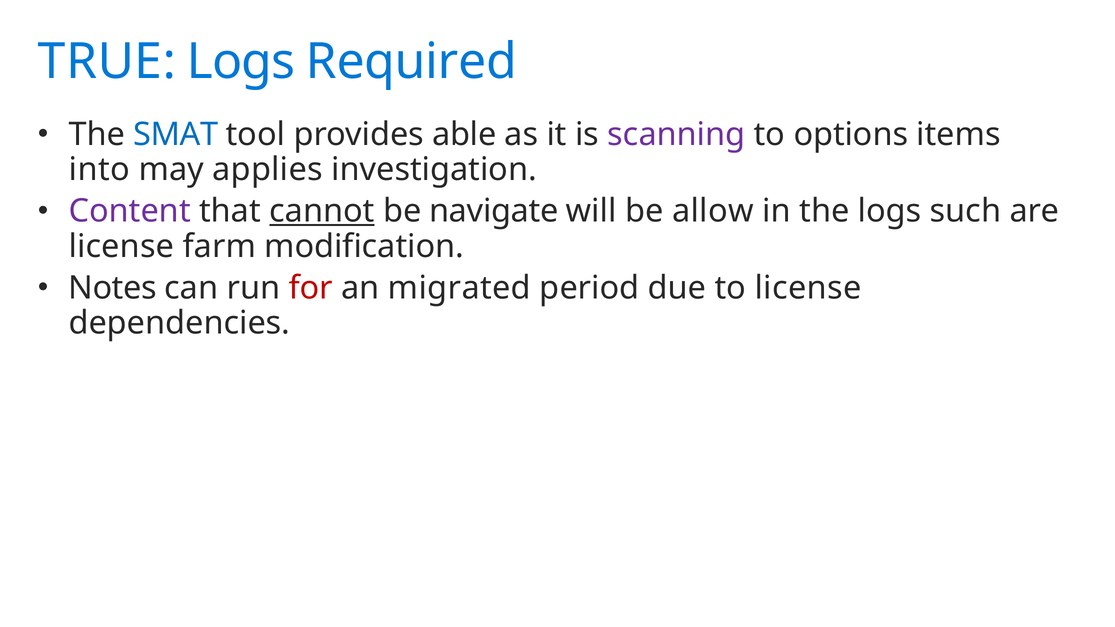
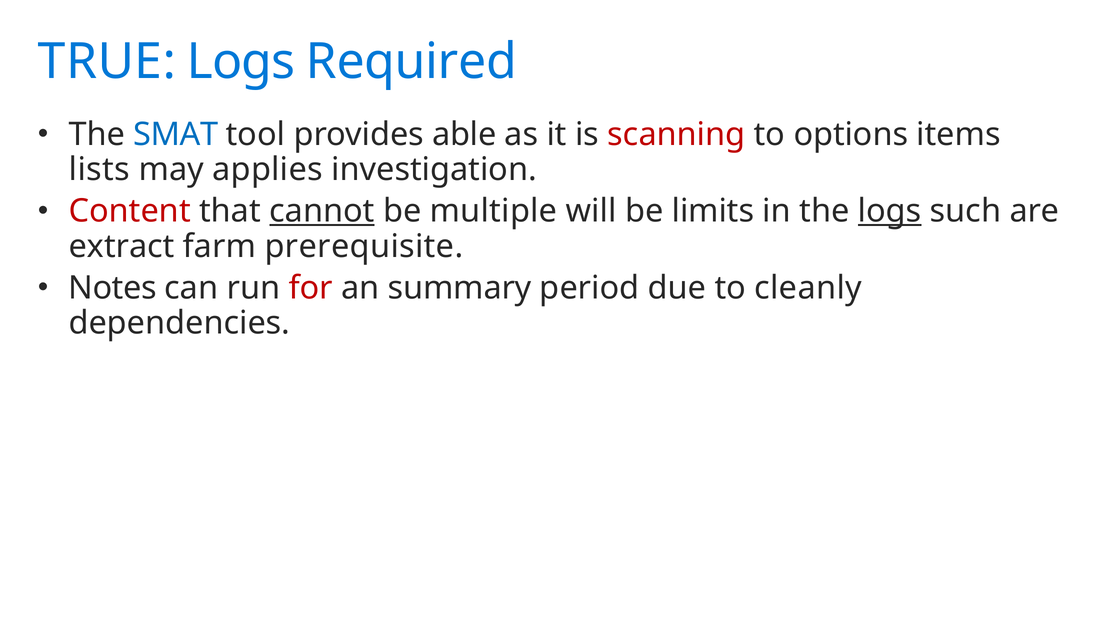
scanning colour: purple -> red
into: into -> lists
Content colour: purple -> red
navigate: navigate -> multiple
allow: allow -> limits
logs at (890, 211) underline: none -> present
license at (121, 246): license -> extract
modification: modification -> prerequisite
migrated: migrated -> summary
to license: license -> cleanly
